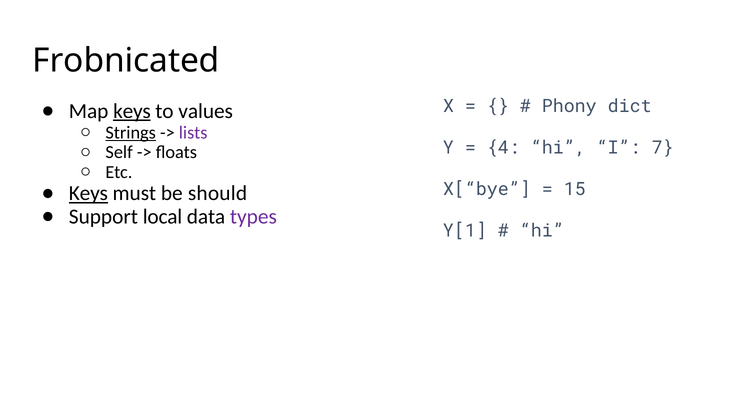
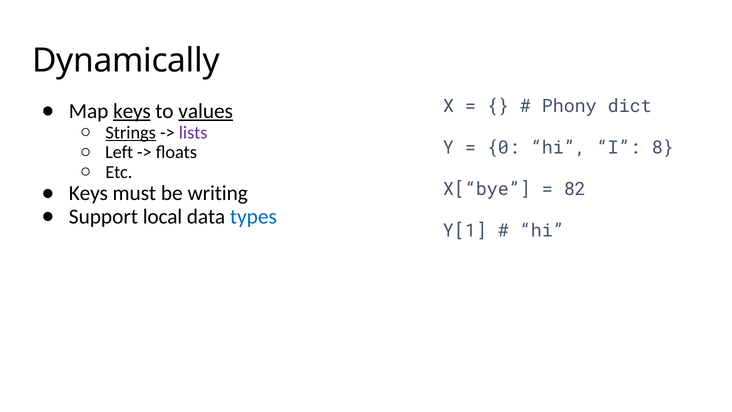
Frobnicated: Frobnicated -> Dynamically
values underline: none -> present
4: 4 -> 0
7: 7 -> 8
Self: Self -> Left
15: 15 -> 82
Keys at (88, 193) underline: present -> none
should: should -> writing
types colour: purple -> blue
